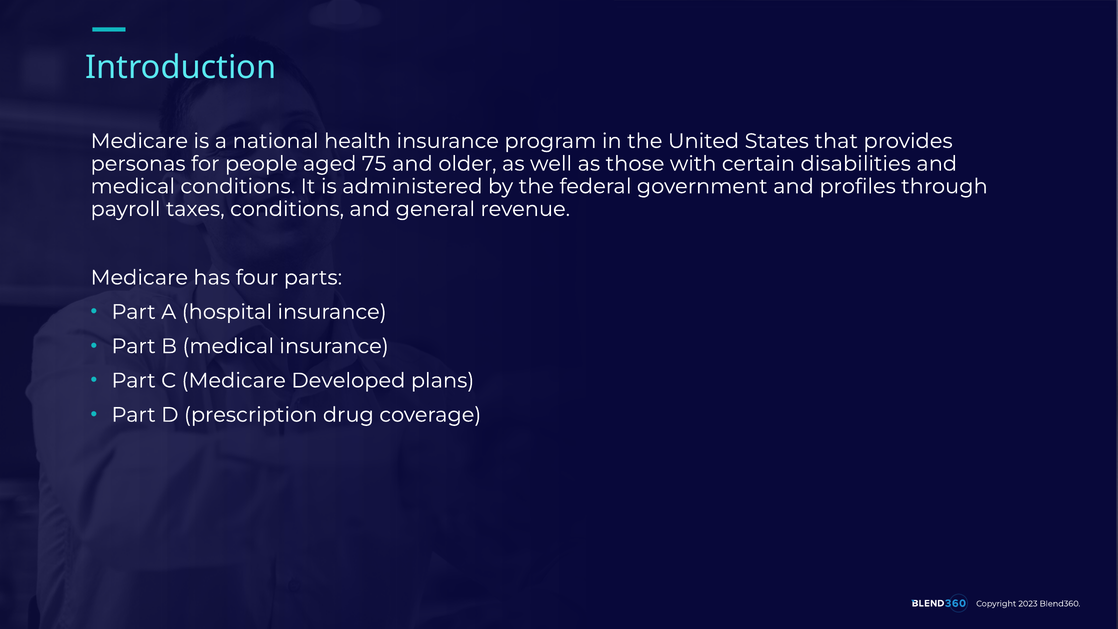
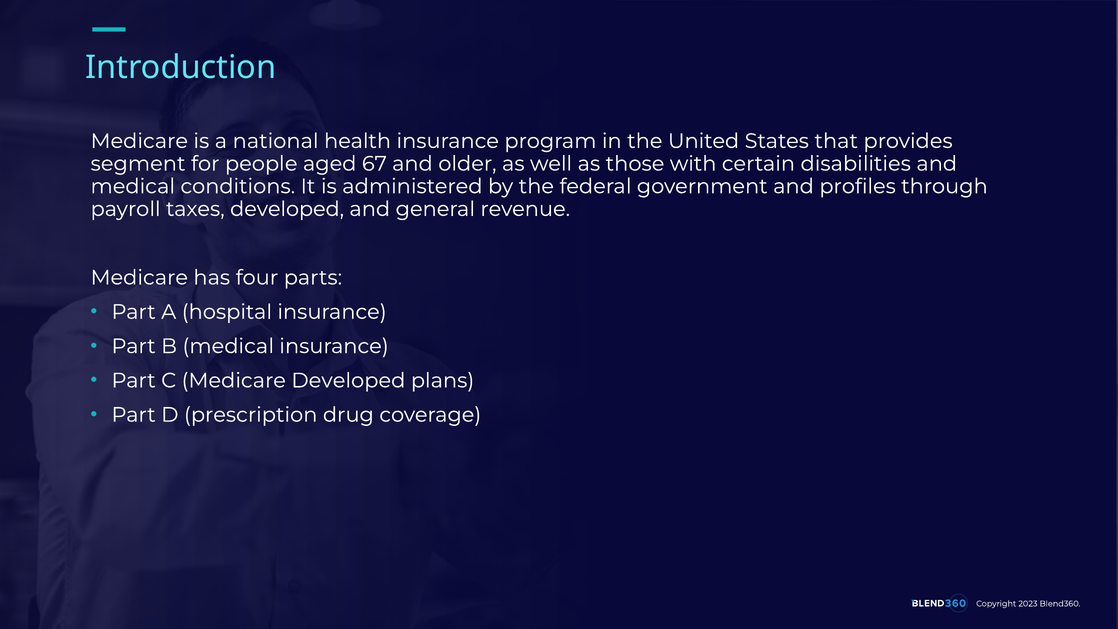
personas: personas -> segment
75: 75 -> 67
taxes conditions: conditions -> developed
